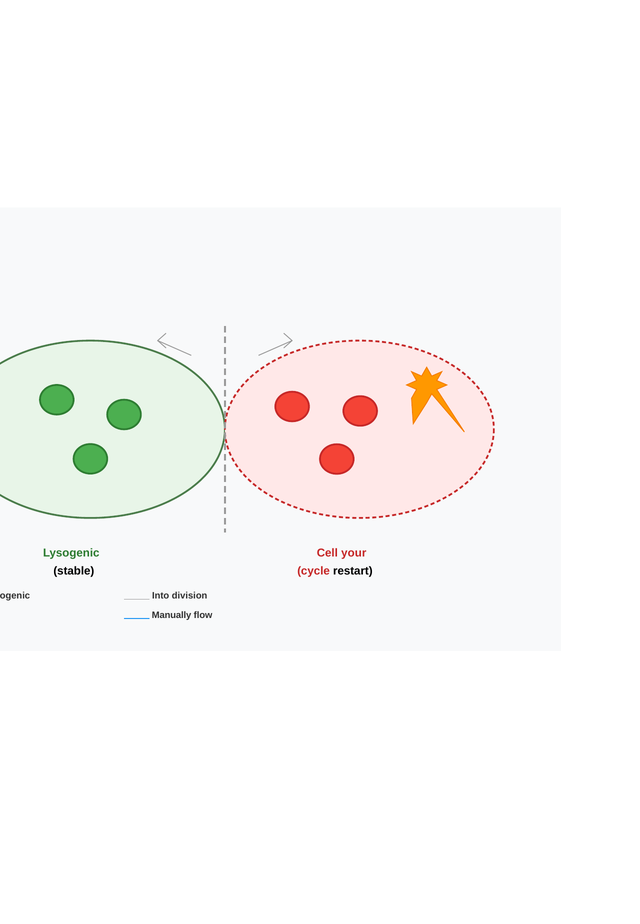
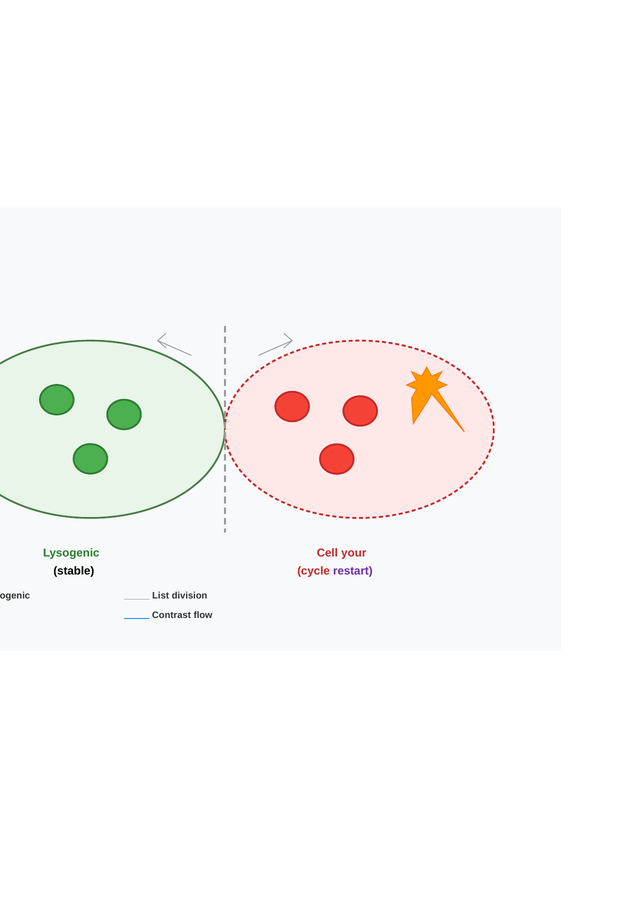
restart colour: black -> purple
Into: Into -> List
Manually: Manually -> Contrast
